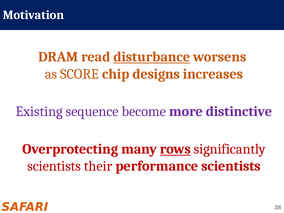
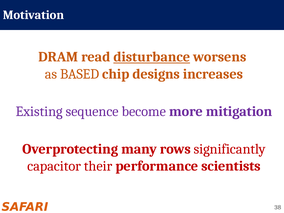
SCORE: SCORE -> BASED
distinctive: distinctive -> mitigation
rows underline: present -> none
scientists at (54, 166): scientists -> capacitor
